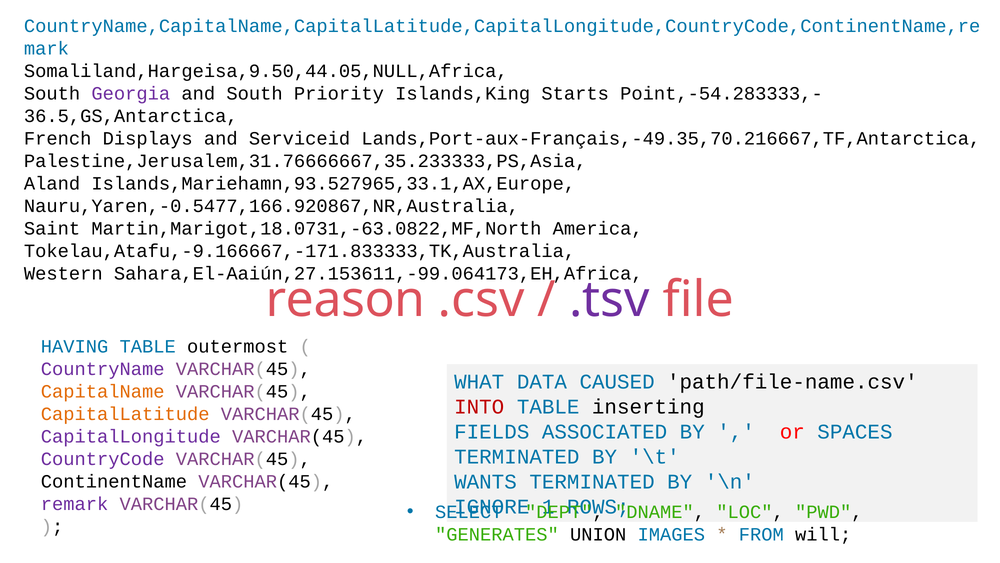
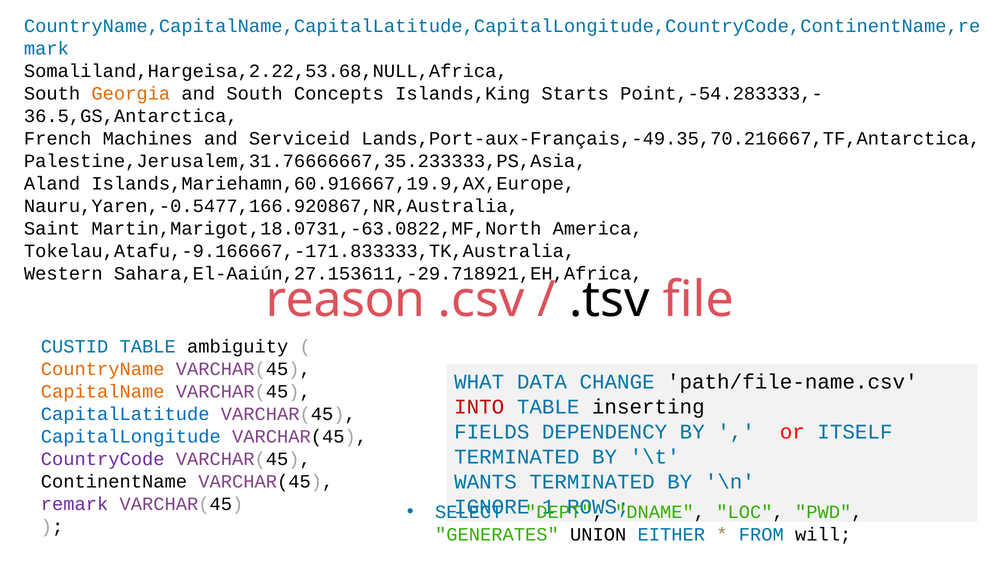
Somaliland,Hargeisa,9.50,44.05,NULL,Africa: Somaliland,Hargeisa,9.50,44.05,NULL,Africa -> Somaliland,Hargeisa,2.22,53.68,NULL,Africa
Georgia colour: purple -> orange
Priority: Priority -> Concepts
Displays: Displays -> Machines
Islands,Mariehamn,93.527965,33.1,AX,Europe: Islands,Mariehamn,93.527965,33.1,AX,Europe -> Islands,Mariehamn,60.916667,19.9,AX,Europe
Sahara,El-Aaiún,27.153611,-99.064173,EH,Africa: Sahara,El-Aaiún,27.153611,-99.064173,EH,Africa -> Sahara,El-Aaiún,27.153611,-29.718921,EH,Africa
.tsv colour: purple -> black
HAVING: HAVING -> CUSTID
outermost: outermost -> ambiguity
CountryName colour: purple -> orange
CAUSED: CAUSED -> CHANGE
CapitalLatitude colour: orange -> blue
ASSOCIATED: ASSOCIATED -> DEPENDENCY
SPACES: SPACES -> ITSELF
CapitalLongitude colour: purple -> blue
IMAGES: IMAGES -> EITHER
